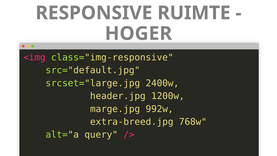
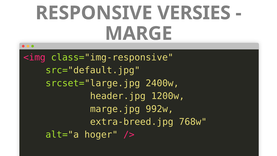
RUIMTE: RUIMTE -> VERSIES
HOGER: HOGER -> MARGE
query: query -> hoger
